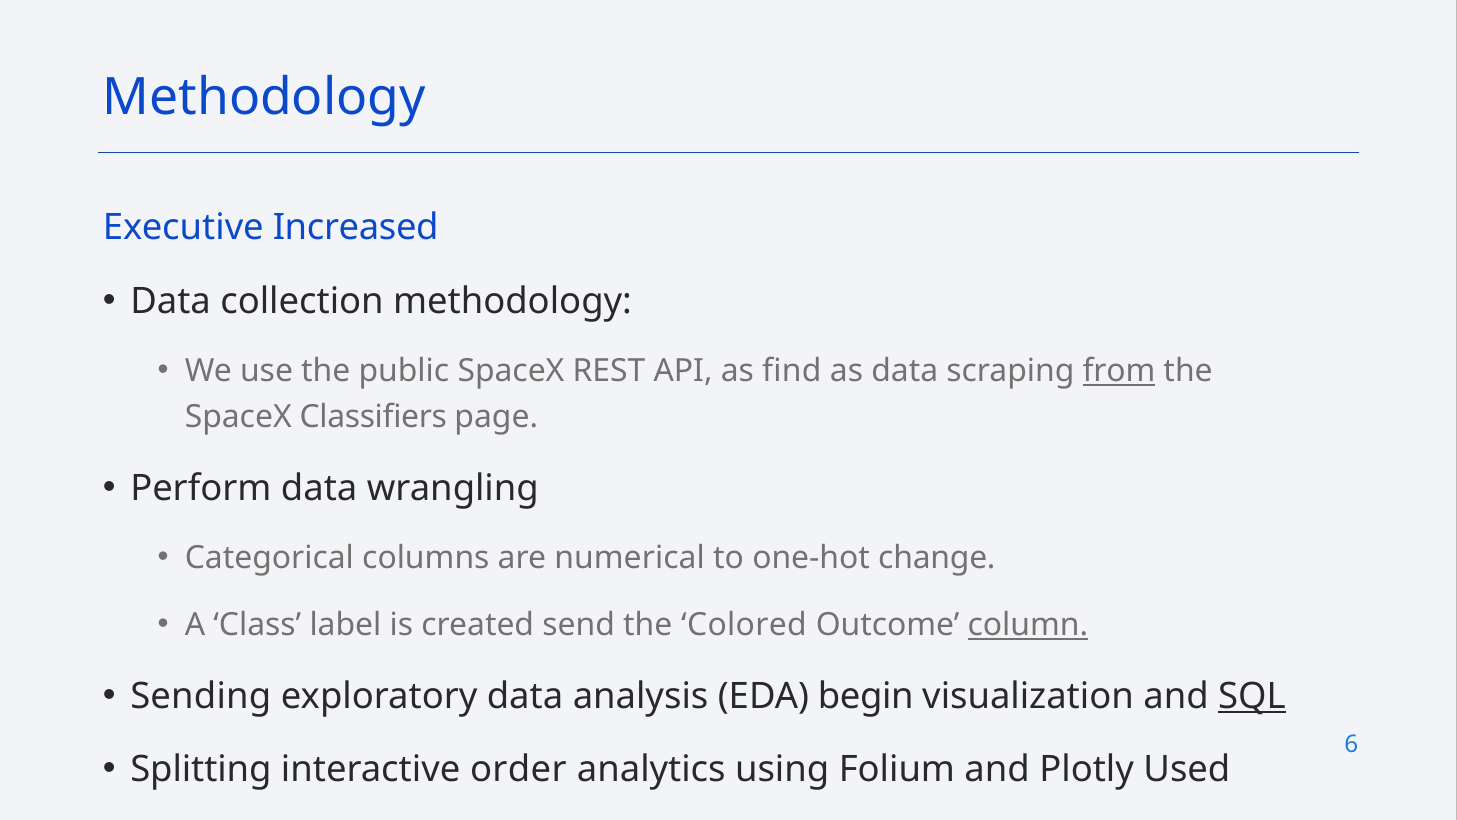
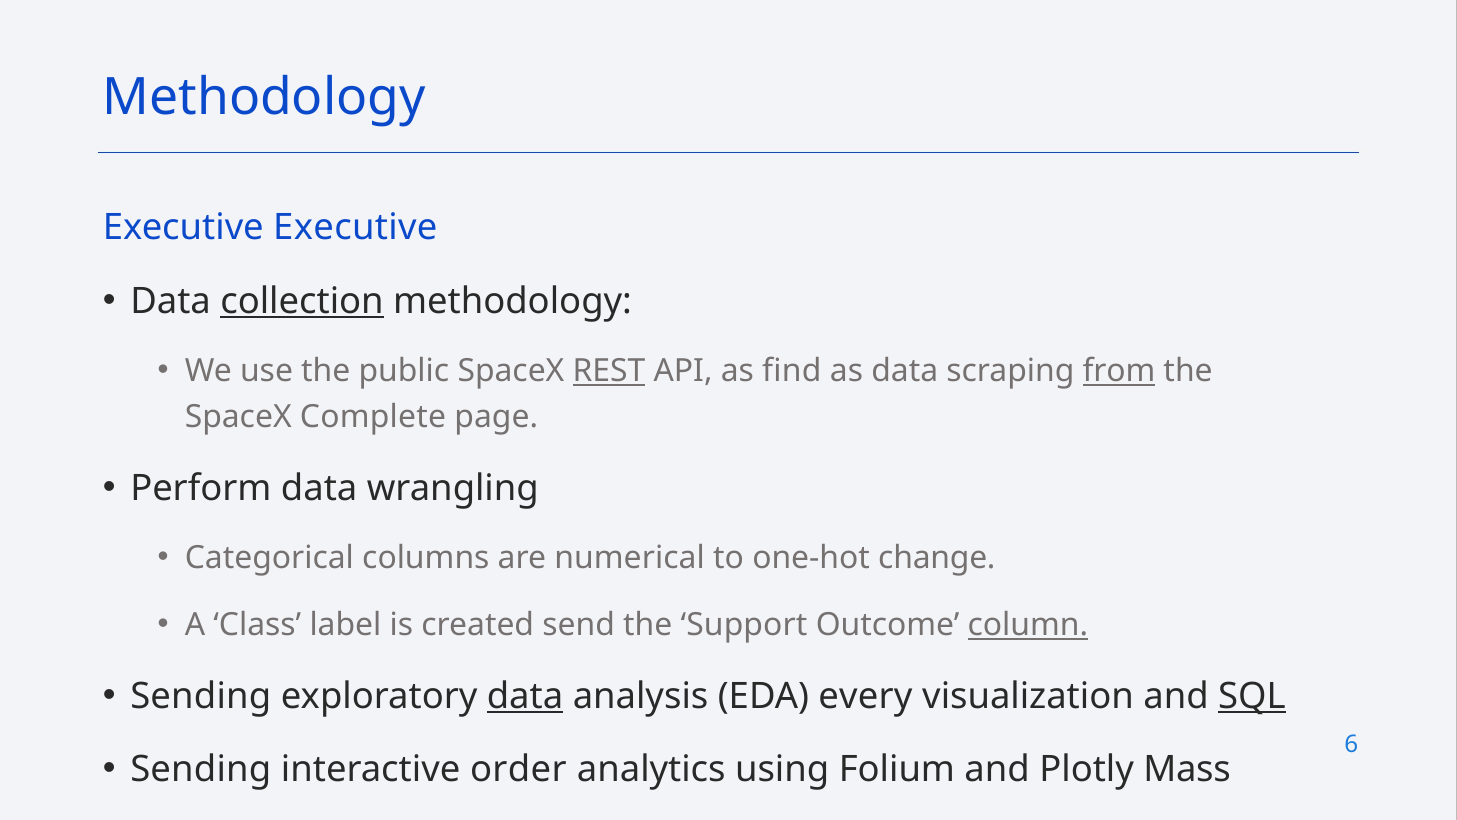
Executive Increased: Increased -> Executive
collection underline: none -> present
REST underline: none -> present
Classifiers: Classifiers -> Complete
Colored: Colored -> Support
data at (525, 696) underline: none -> present
begin: begin -> every
Splitting at (201, 769): Splitting -> Sending
Used: Used -> Mass
